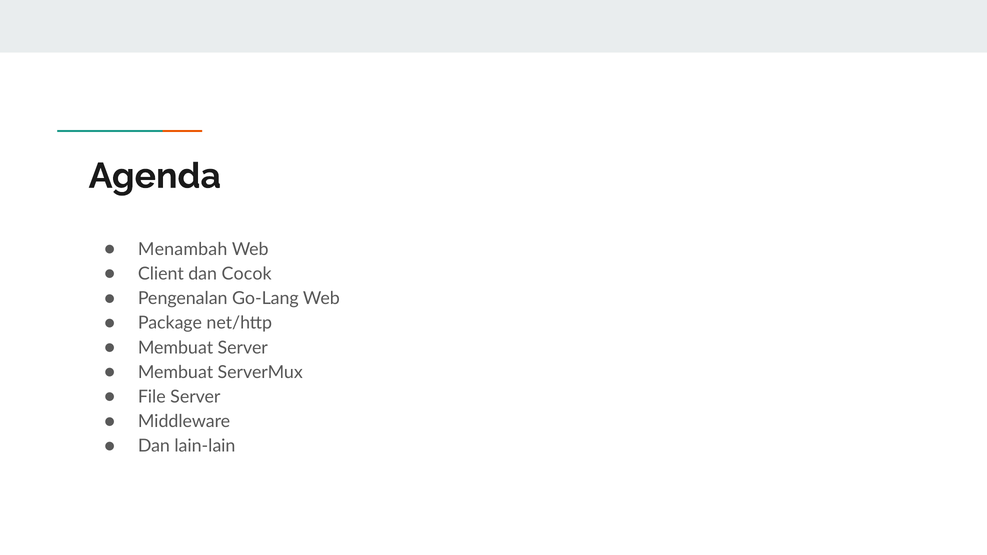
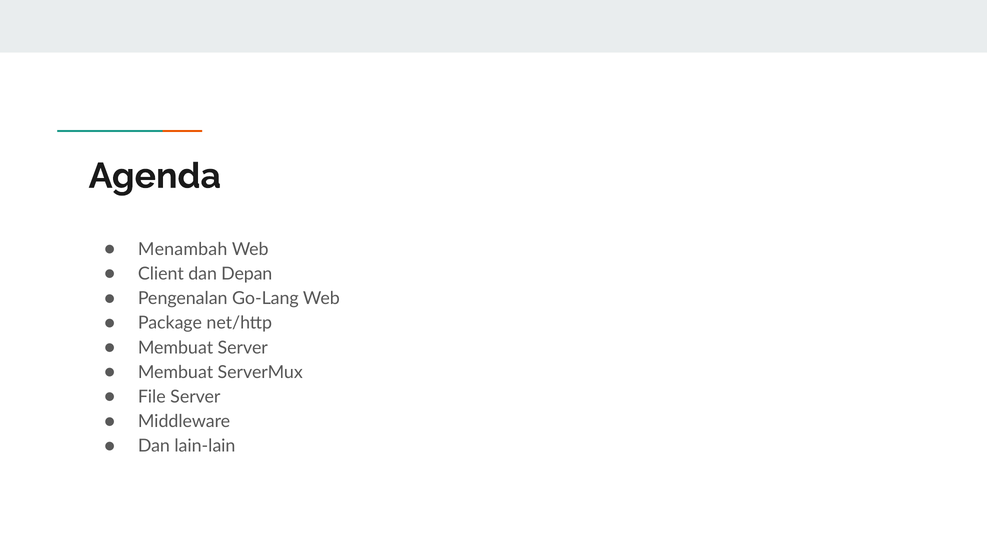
Cocok: Cocok -> Depan
